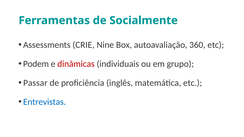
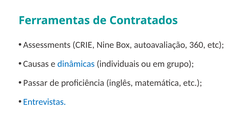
Socialmente: Socialmente -> Contratados
Podem: Podem -> Causas
dinâmicas colour: red -> blue
